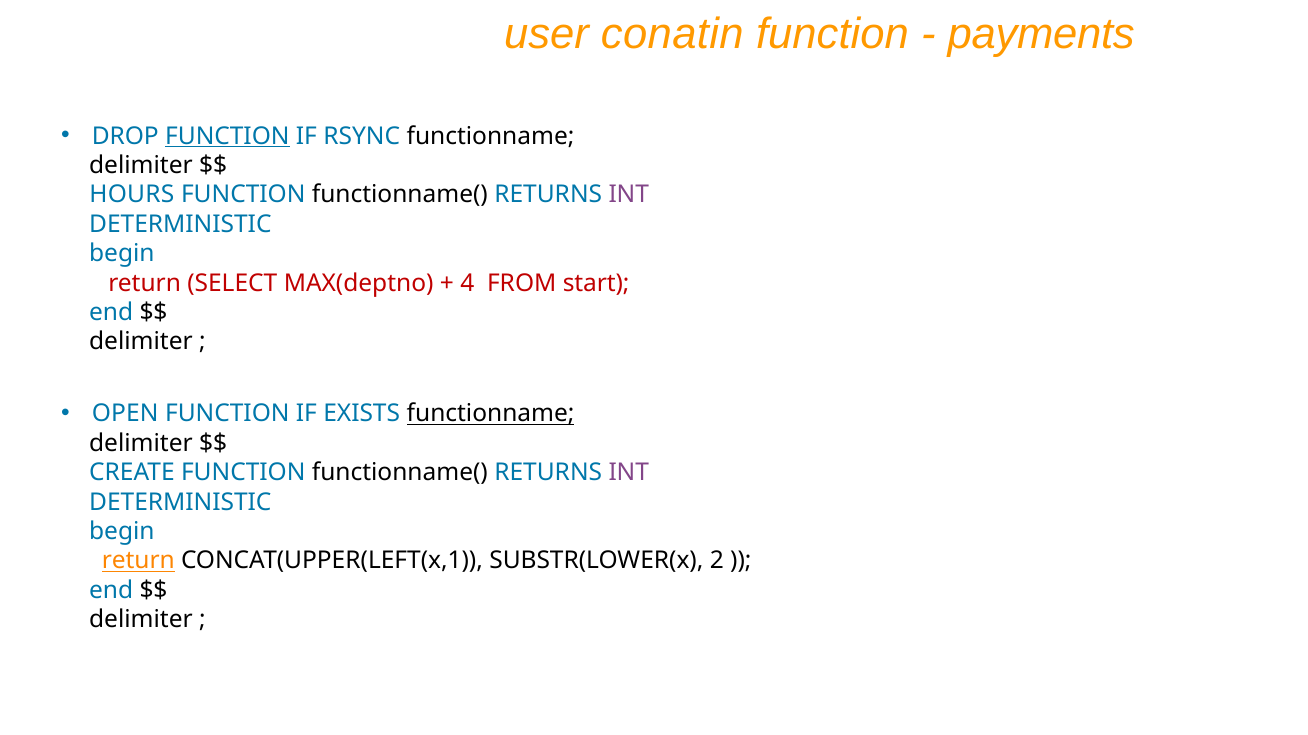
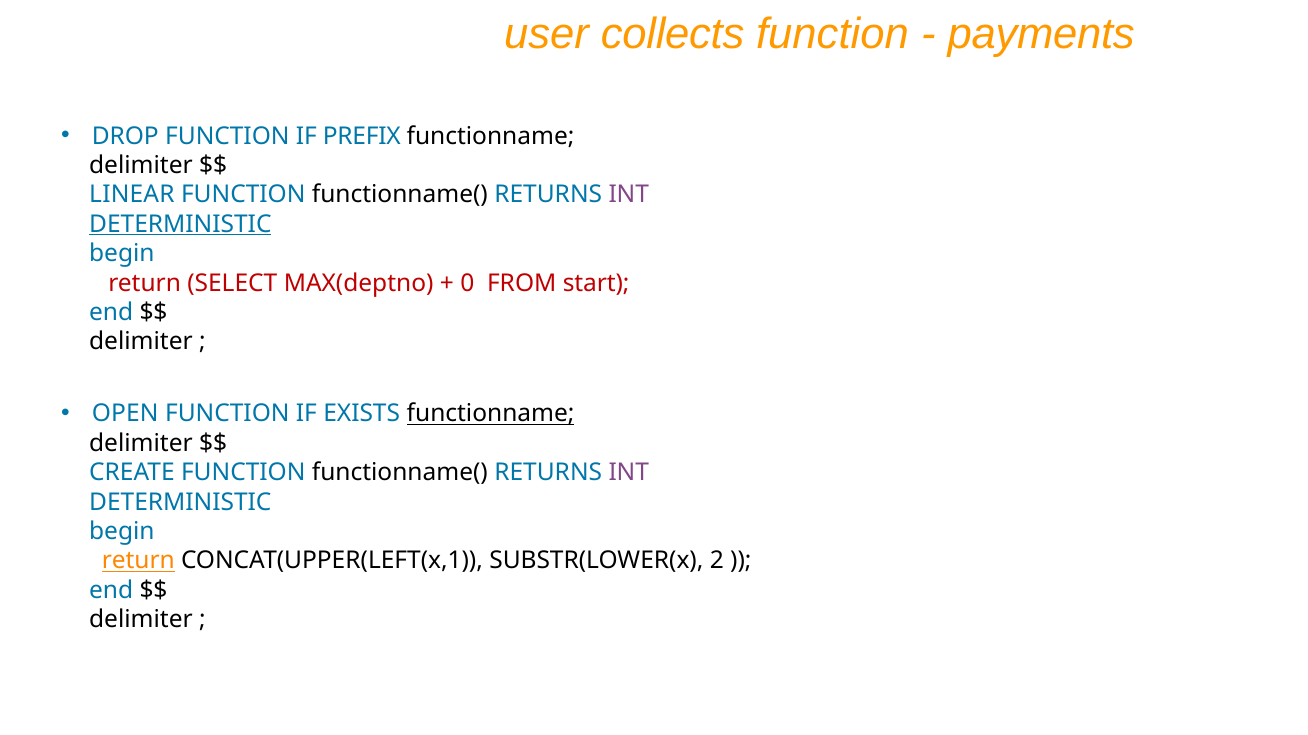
conatin: conatin -> collects
FUNCTION at (227, 136) underline: present -> none
RSYNC: RSYNC -> PREFIX
HOURS: HOURS -> LINEAR
DETERMINISTIC at (180, 224) underline: none -> present
4: 4 -> 0
